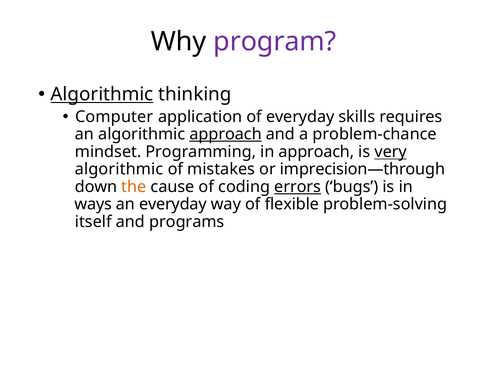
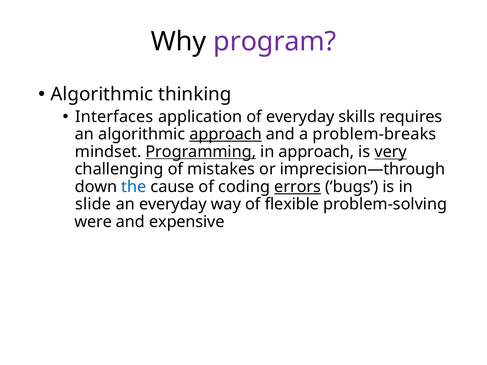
Algorithmic at (102, 94) underline: present -> none
Computer: Computer -> Interfaces
problem-chance: problem-chance -> problem-breaks
Programming underline: none -> present
algorithmic at (119, 169): algorithmic -> challenging
the colour: orange -> blue
ways: ways -> slide
itself: itself -> were
programs: programs -> expensive
